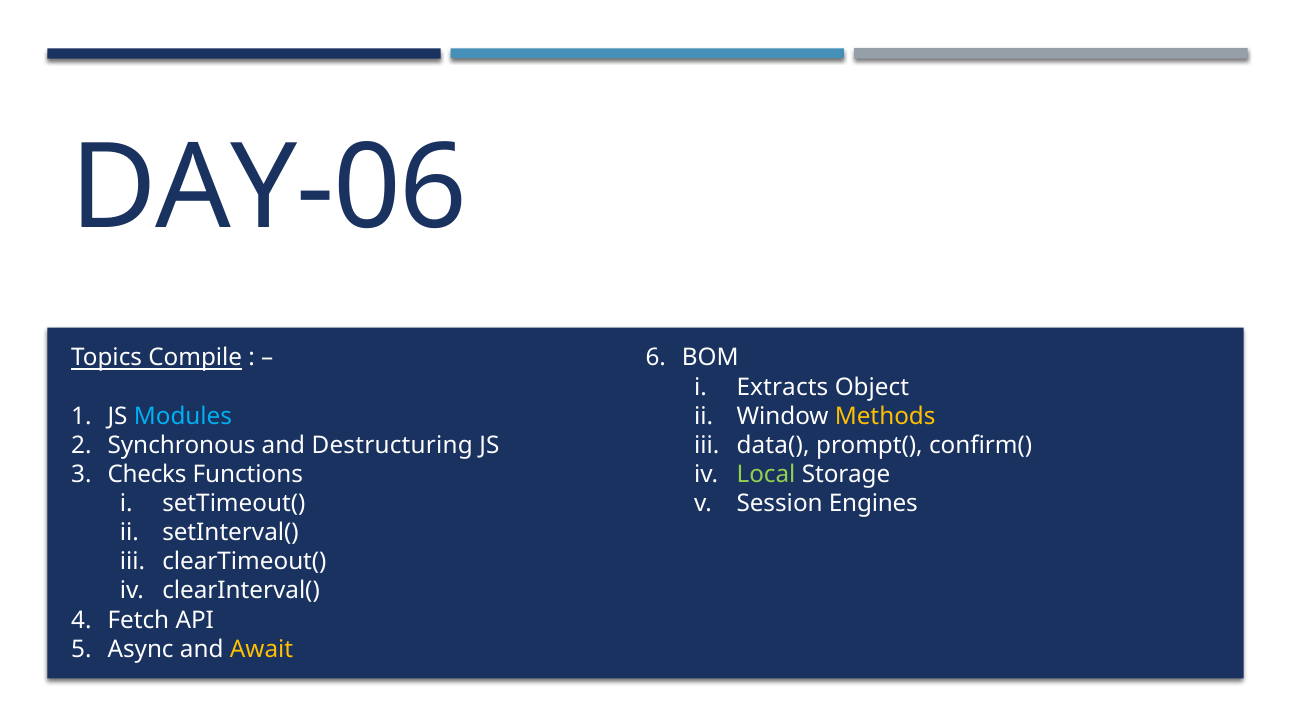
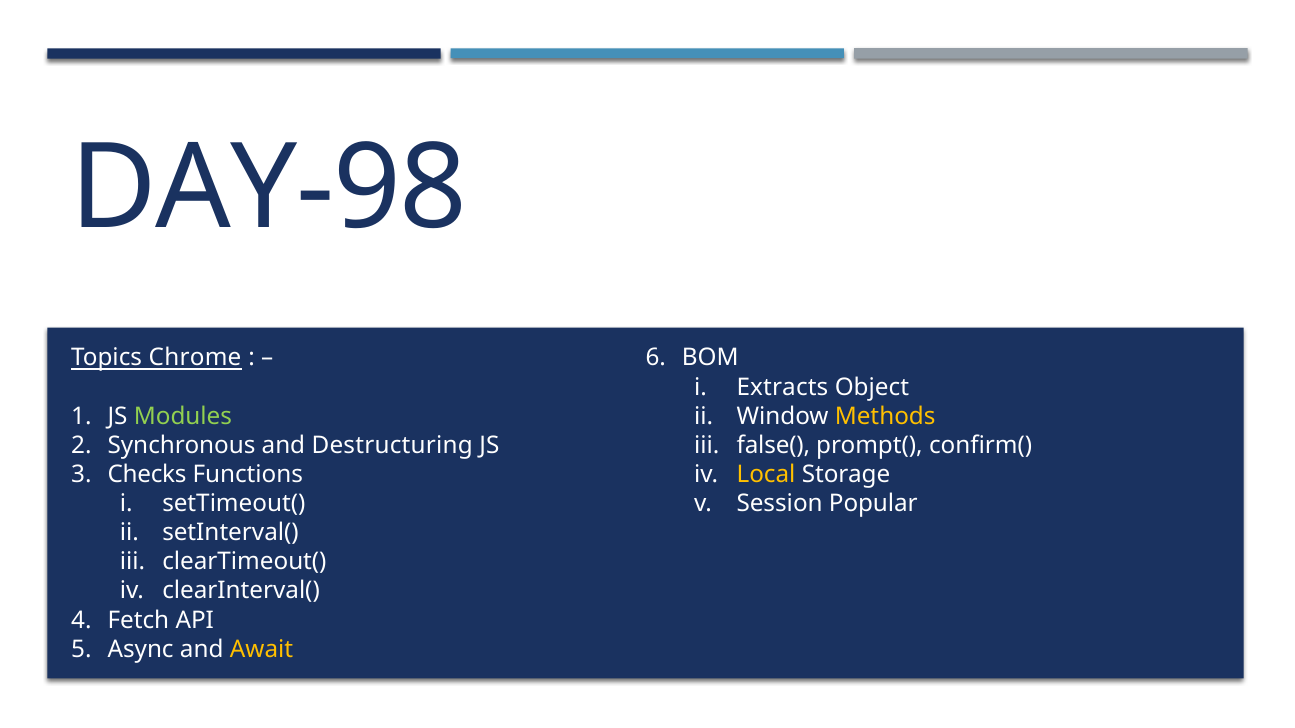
DAY-06: DAY-06 -> DAY-98
Compile: Compile -> Chrome
Modules colour: light blue -> light green
data(: data( -> false(
Local colour: light green -> yellow
Engines: Engines -> Popular
